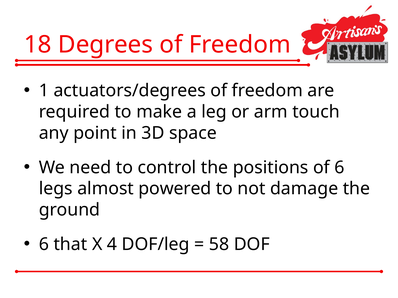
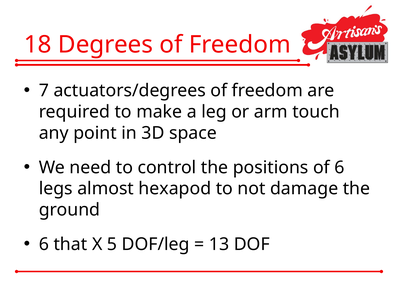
1: 1 -> 7
powered: powered -> hexapod
4: 4 -> 5
58: 58 -> 13
